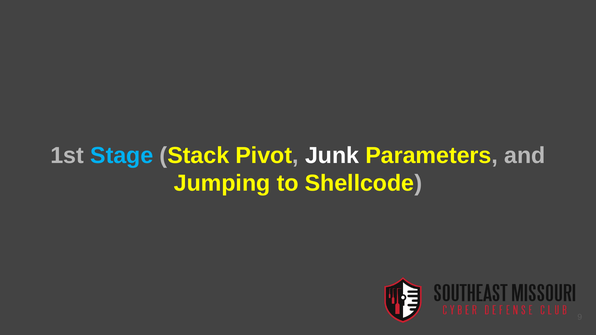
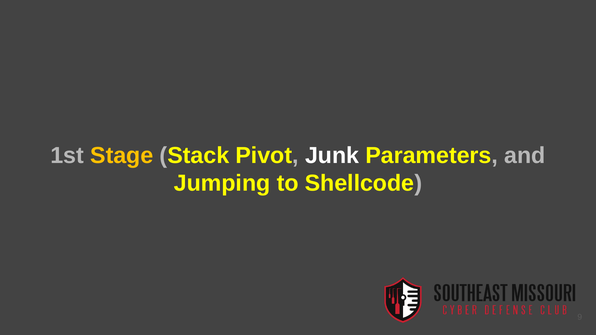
Stage colour: light blue -> yellow
